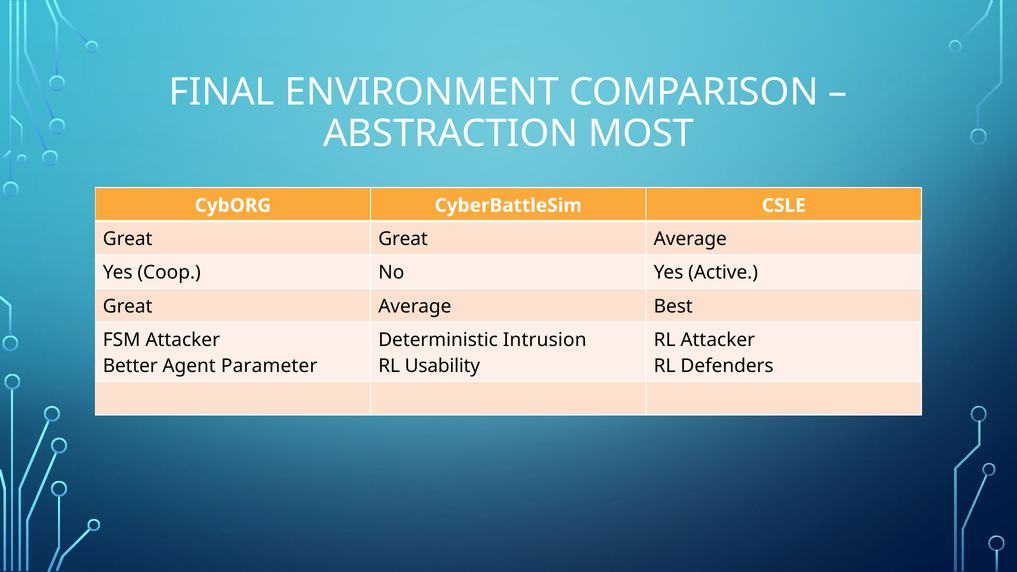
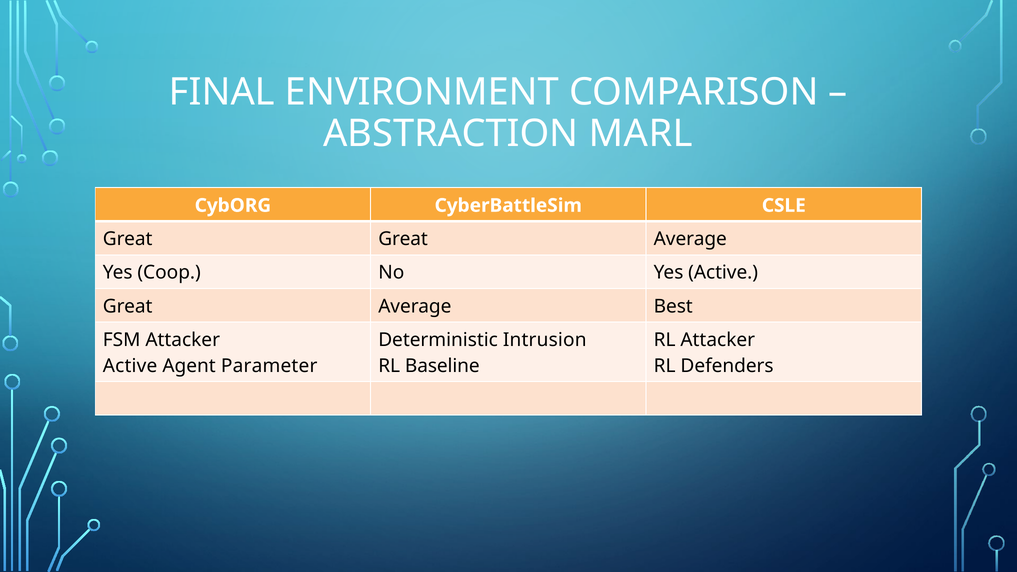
MOST: MOST -> MARL
Better at (130, 366): Better -> Active
Usability: Usability -> Baseline
